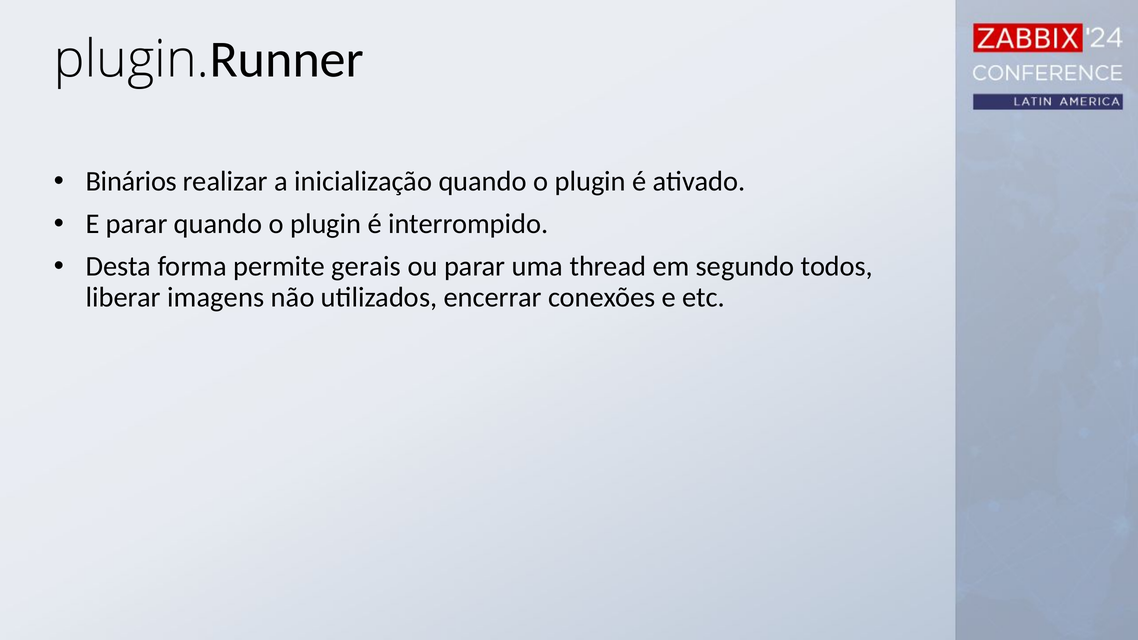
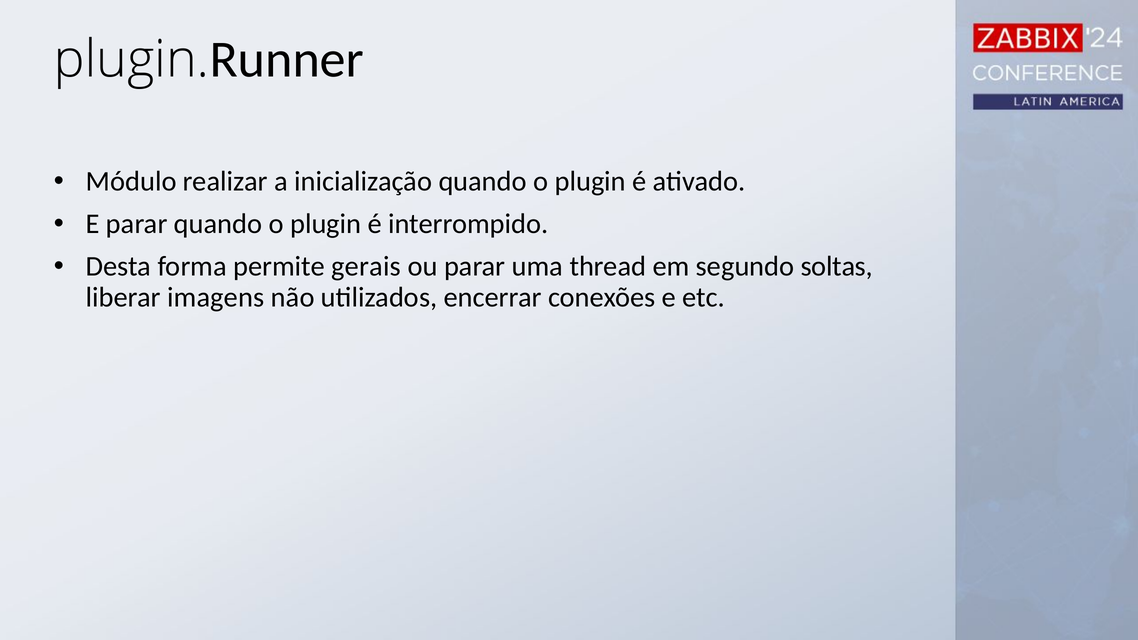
Binários: Binários -> Módulo
todos: todos -> soltas
